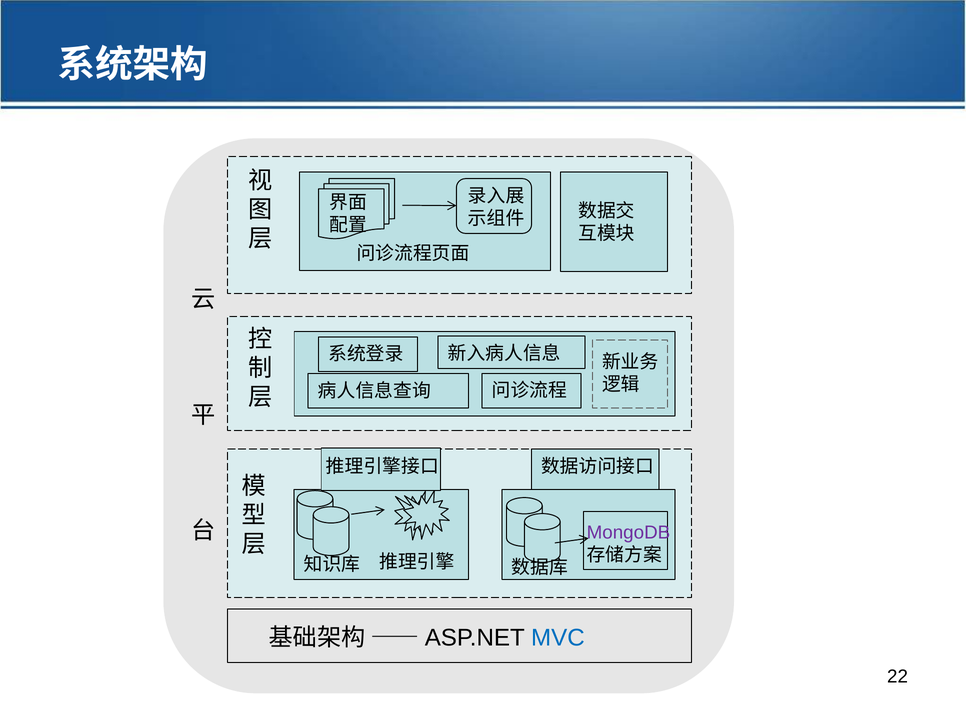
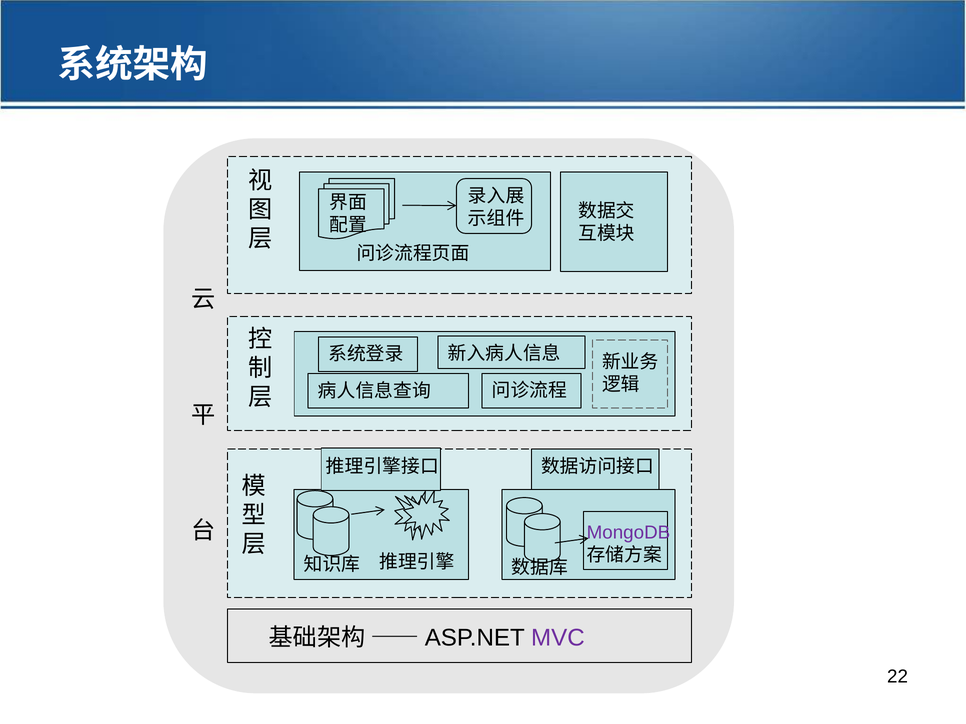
MVC colour: blue -> purple
